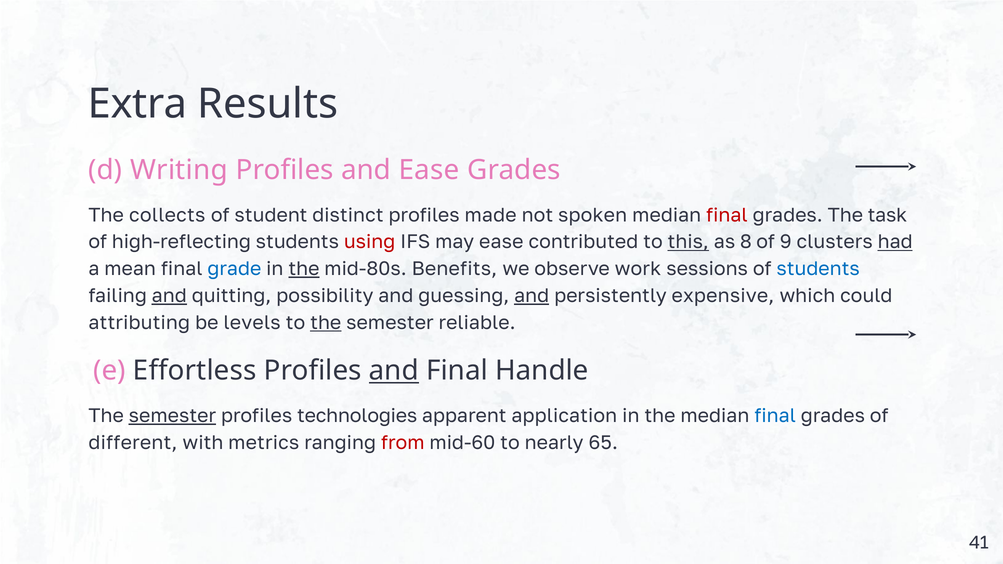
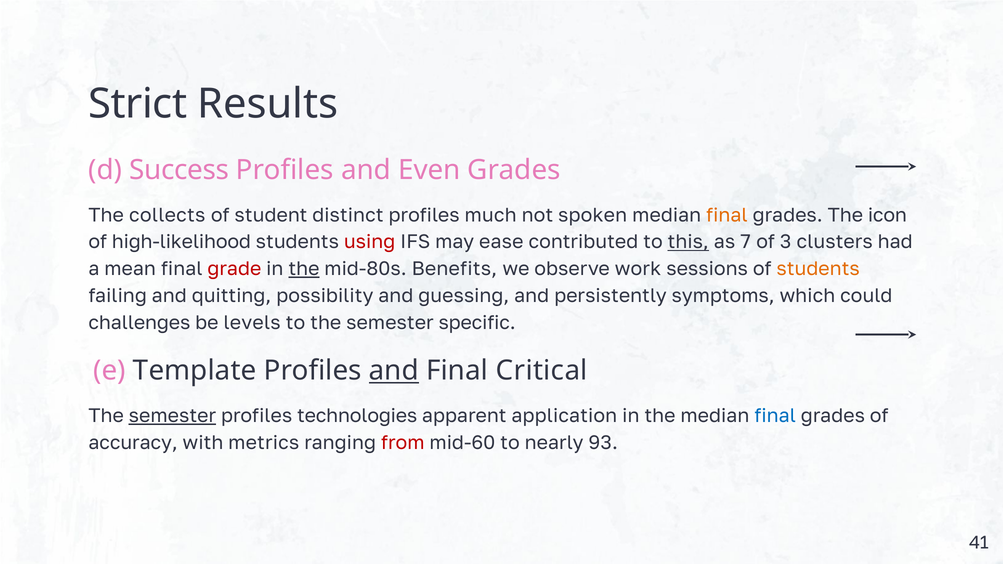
Extra: Extra -> Strict
Writing: Writing -> Success
and Ease: Ease -> Even
made: made -> much
final at (727, 215) colour: red -> orange
task: task -> icon
high-reflecting: high-reflecting -> high-likelihood
8: 8 -> 7
9: 9 -> 3
had underline: present -> none
grade colour: blue -> red
students at (818, 269) colour: blue -> orange
and at (169, 296) underline: present -> none
and at (532, 296) underline: present -> none
expensive: expensive -> symptoms
attributing: attributing -> challenges
the at (326, 323) underline: present -> none
reliable: reliable -> specific
Effortless: Effortless -> Template
Handle: Handle -> Critical
different: different -> accuracy
65: 65 -> 93
